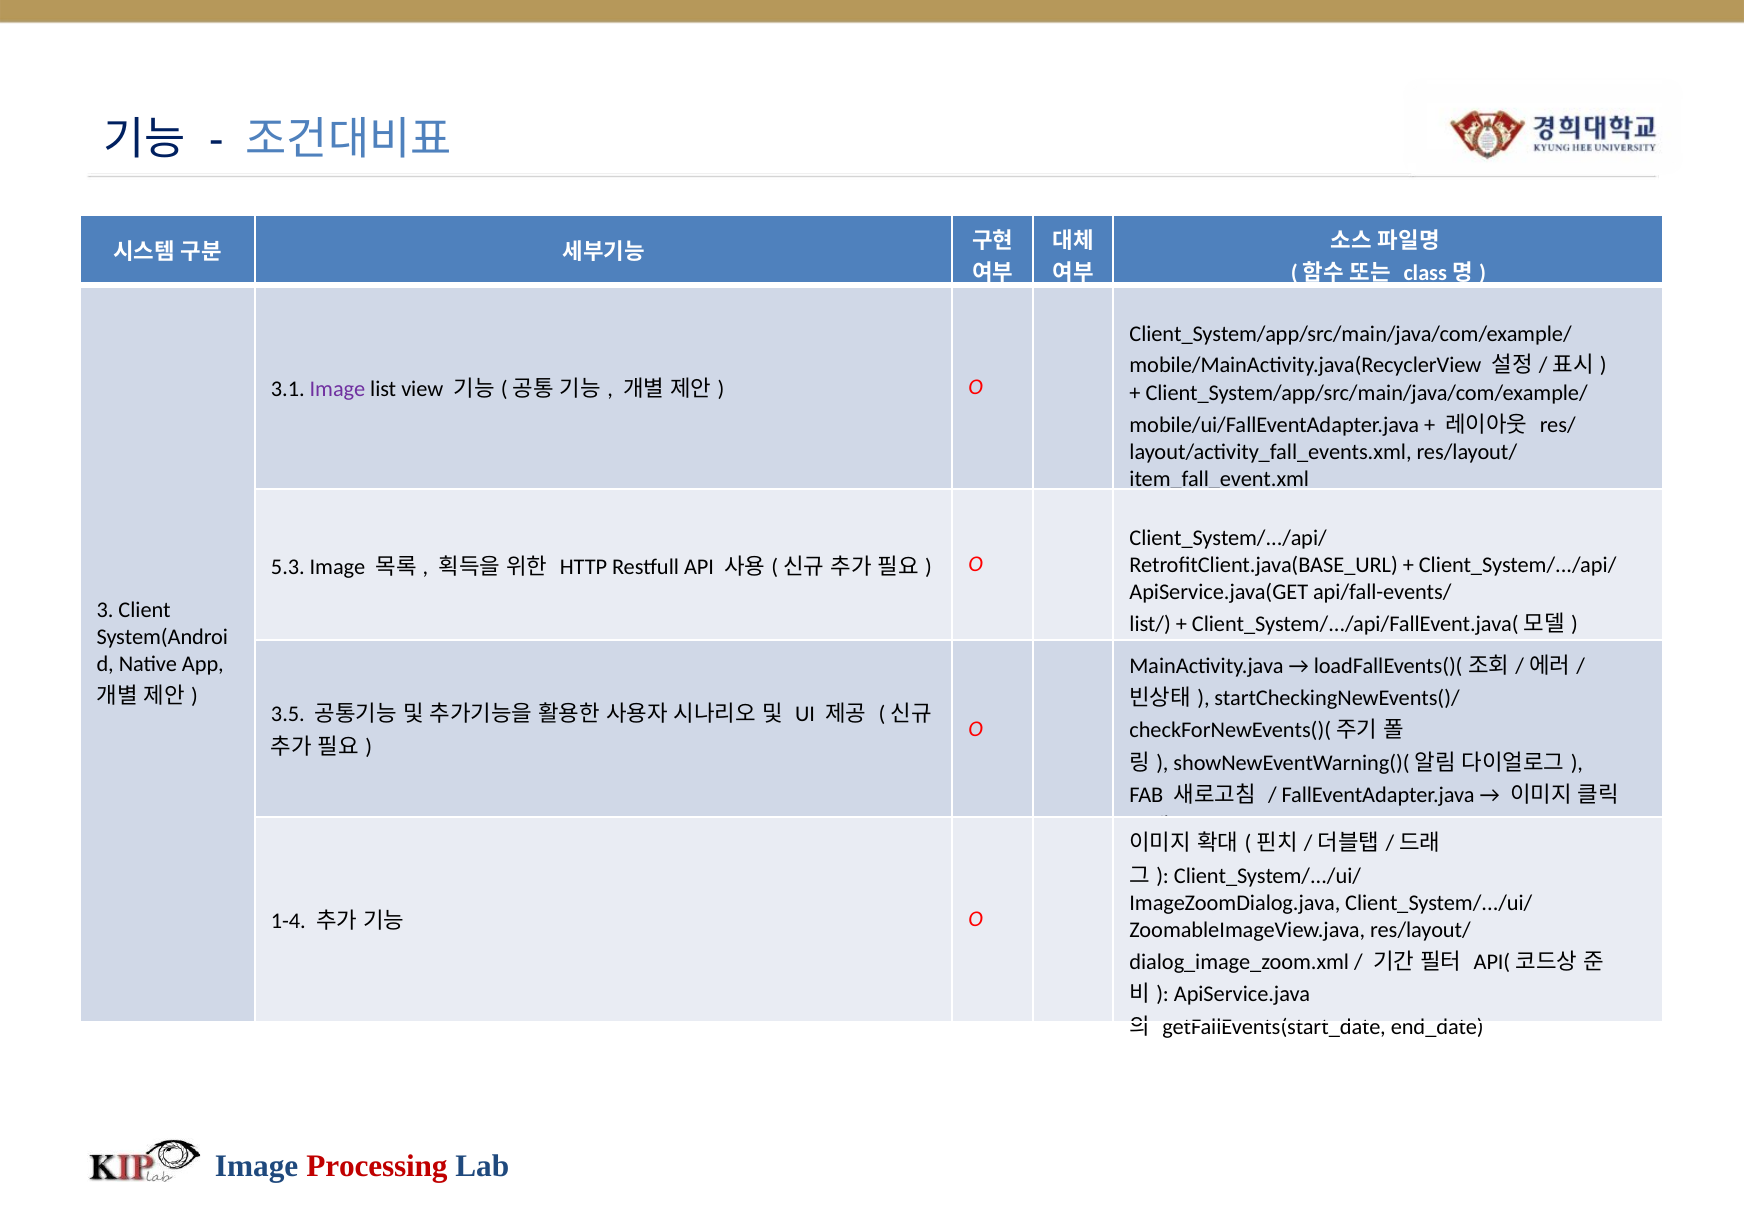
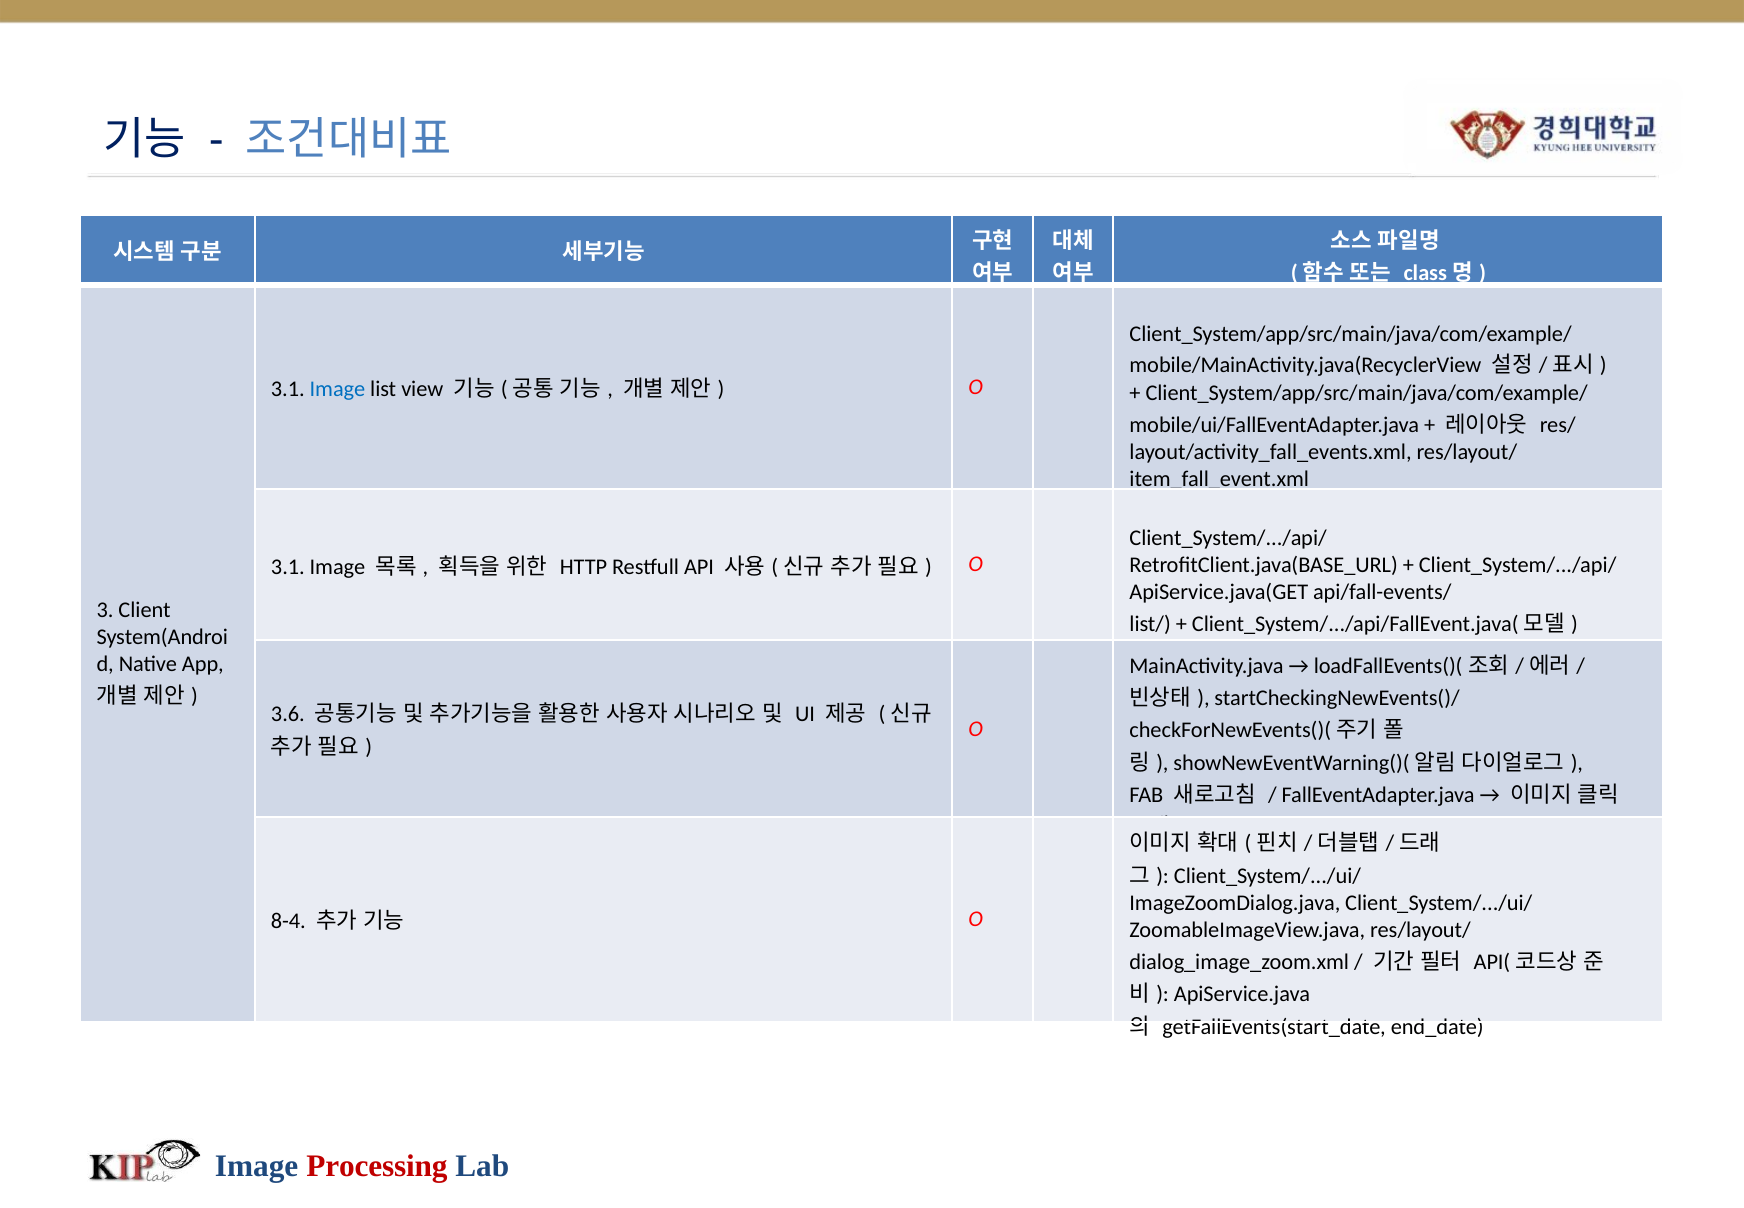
Image at (337, 389) colour: purple -> blue
5.3 at (288, 566): 5.3 -> 3.1
3.5: 3.5 -> 3.6
1-4: 1-4 -> 8-4
